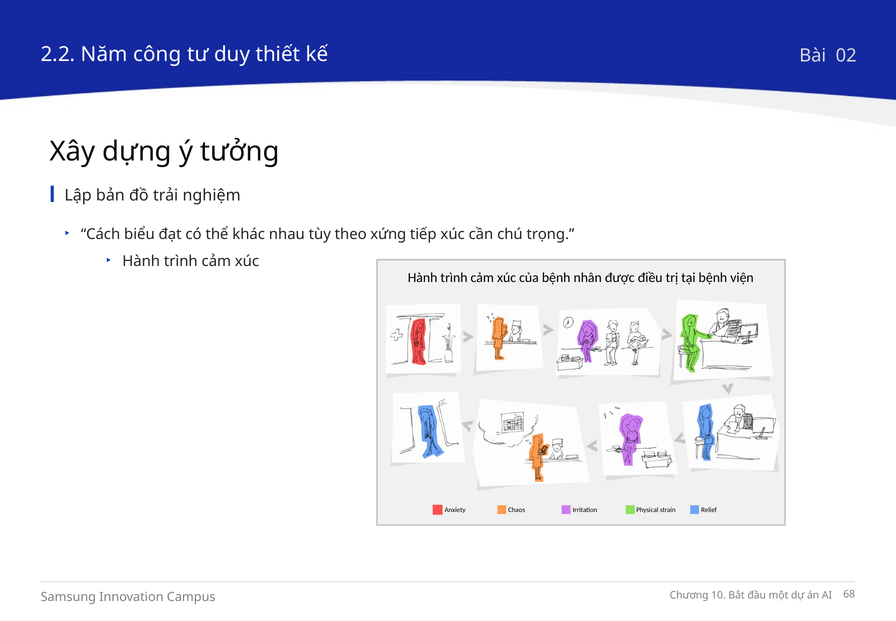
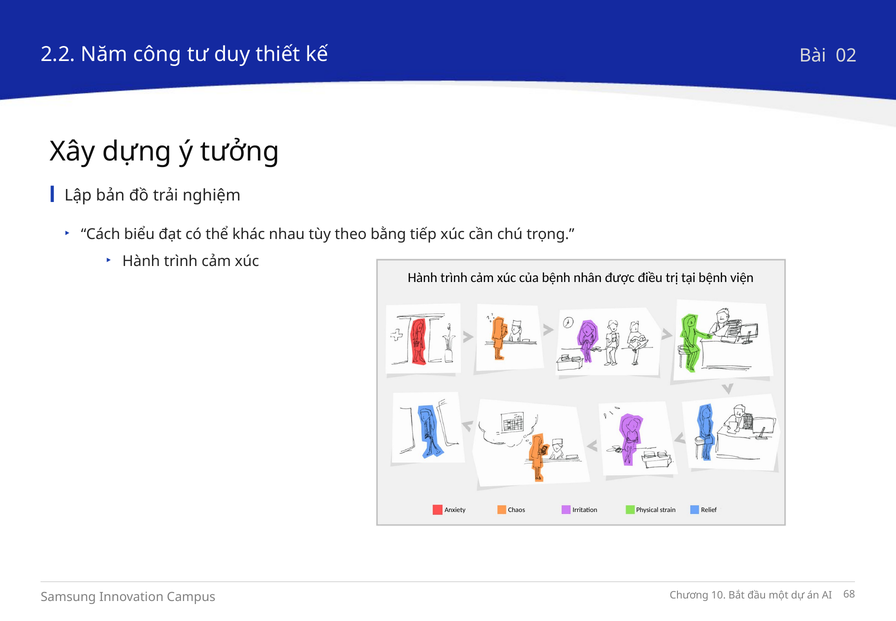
xứng: xứng -> bằng
